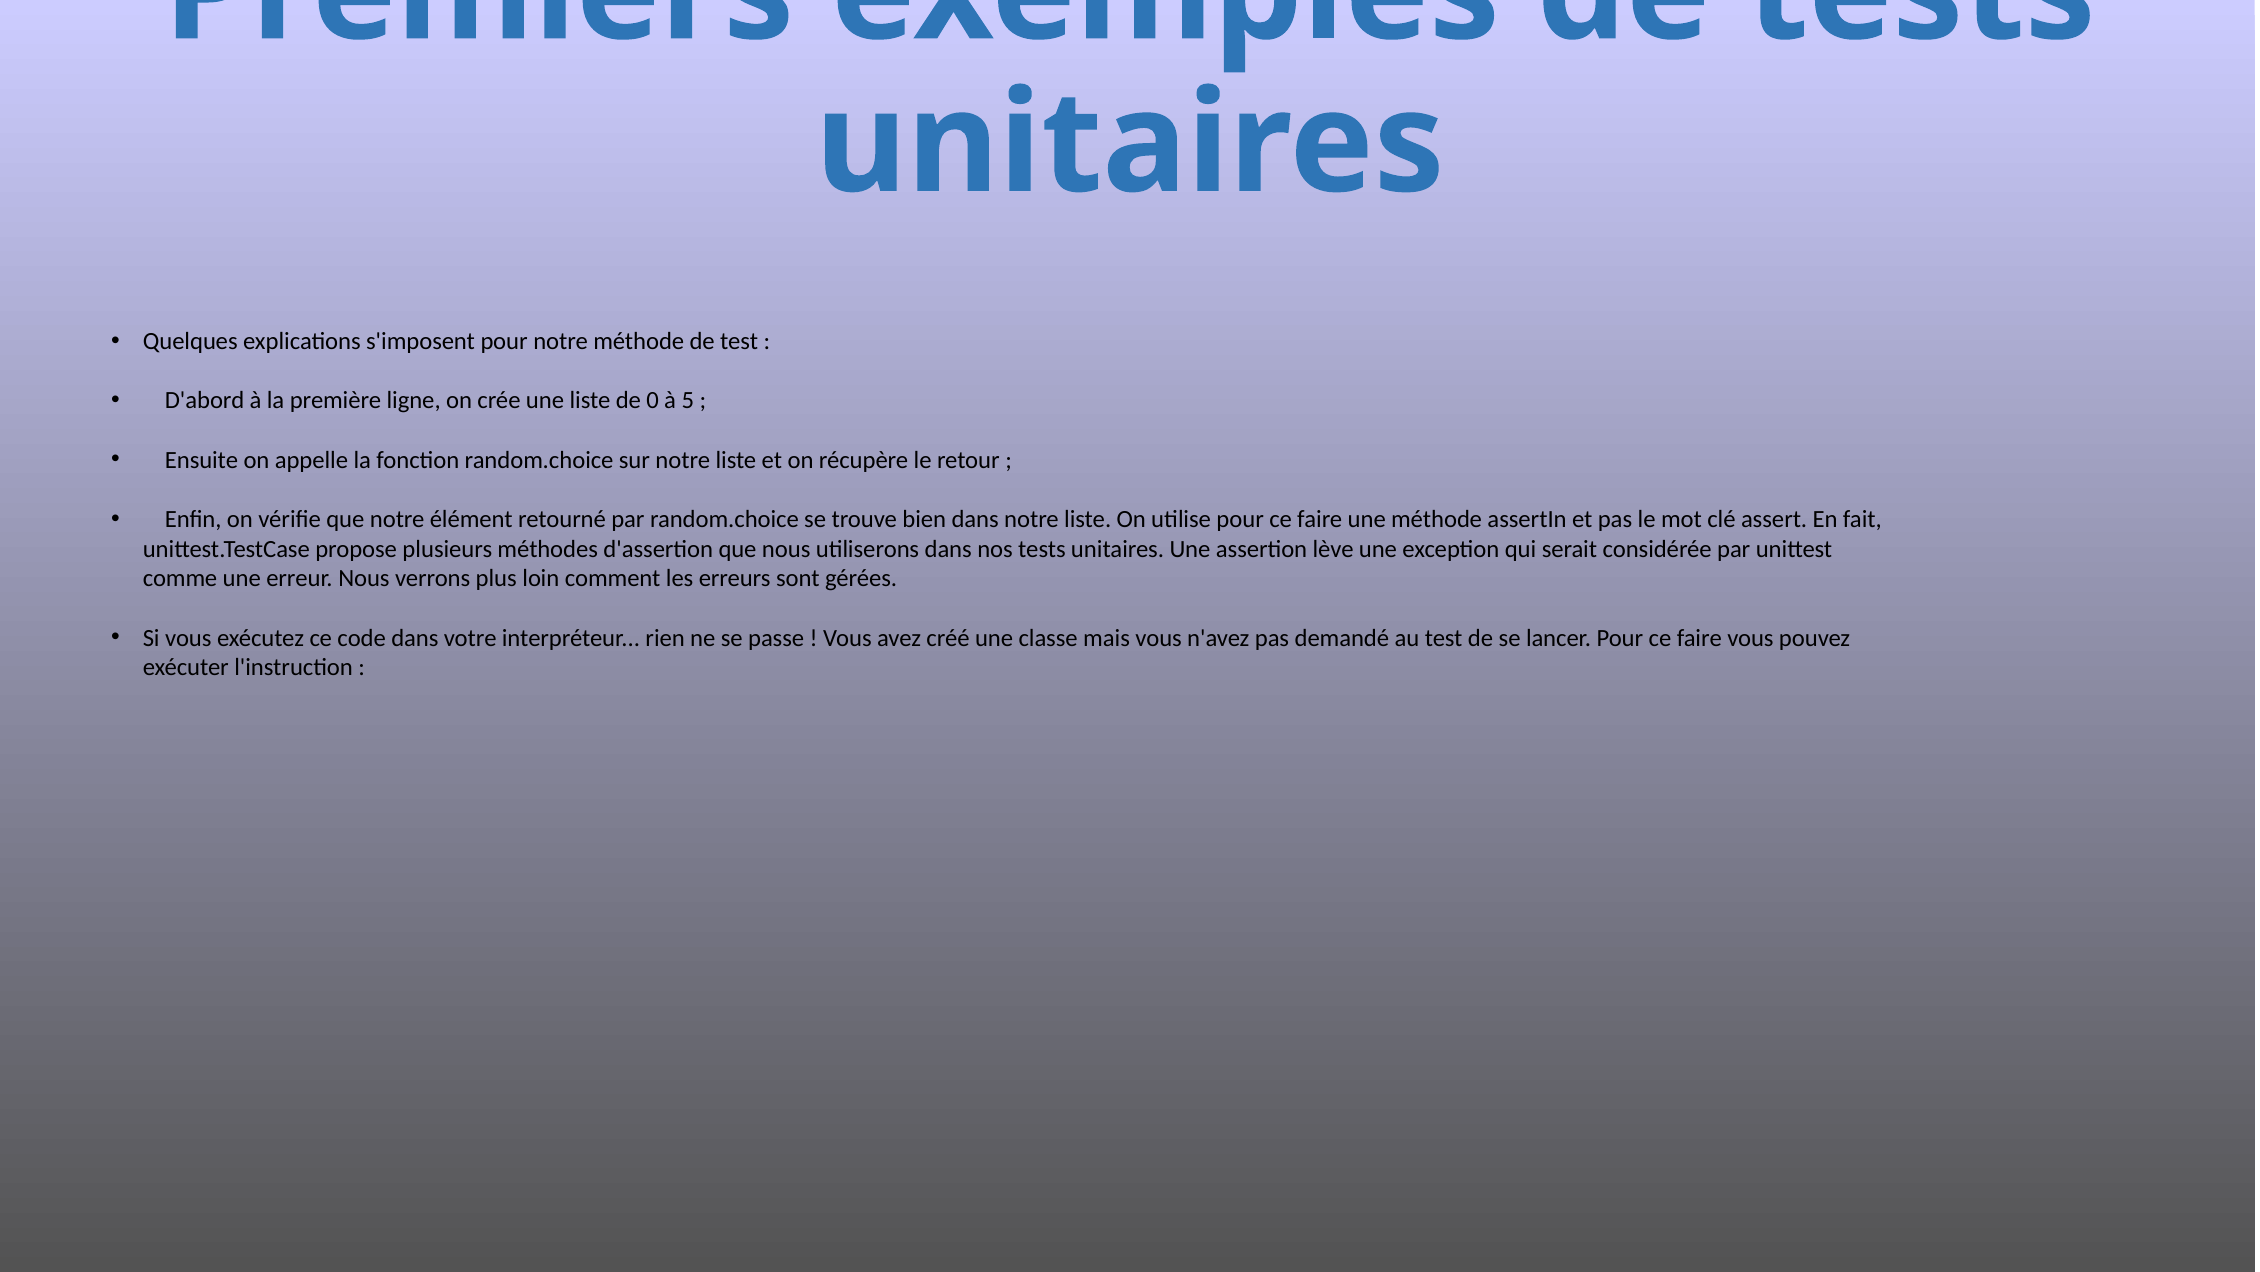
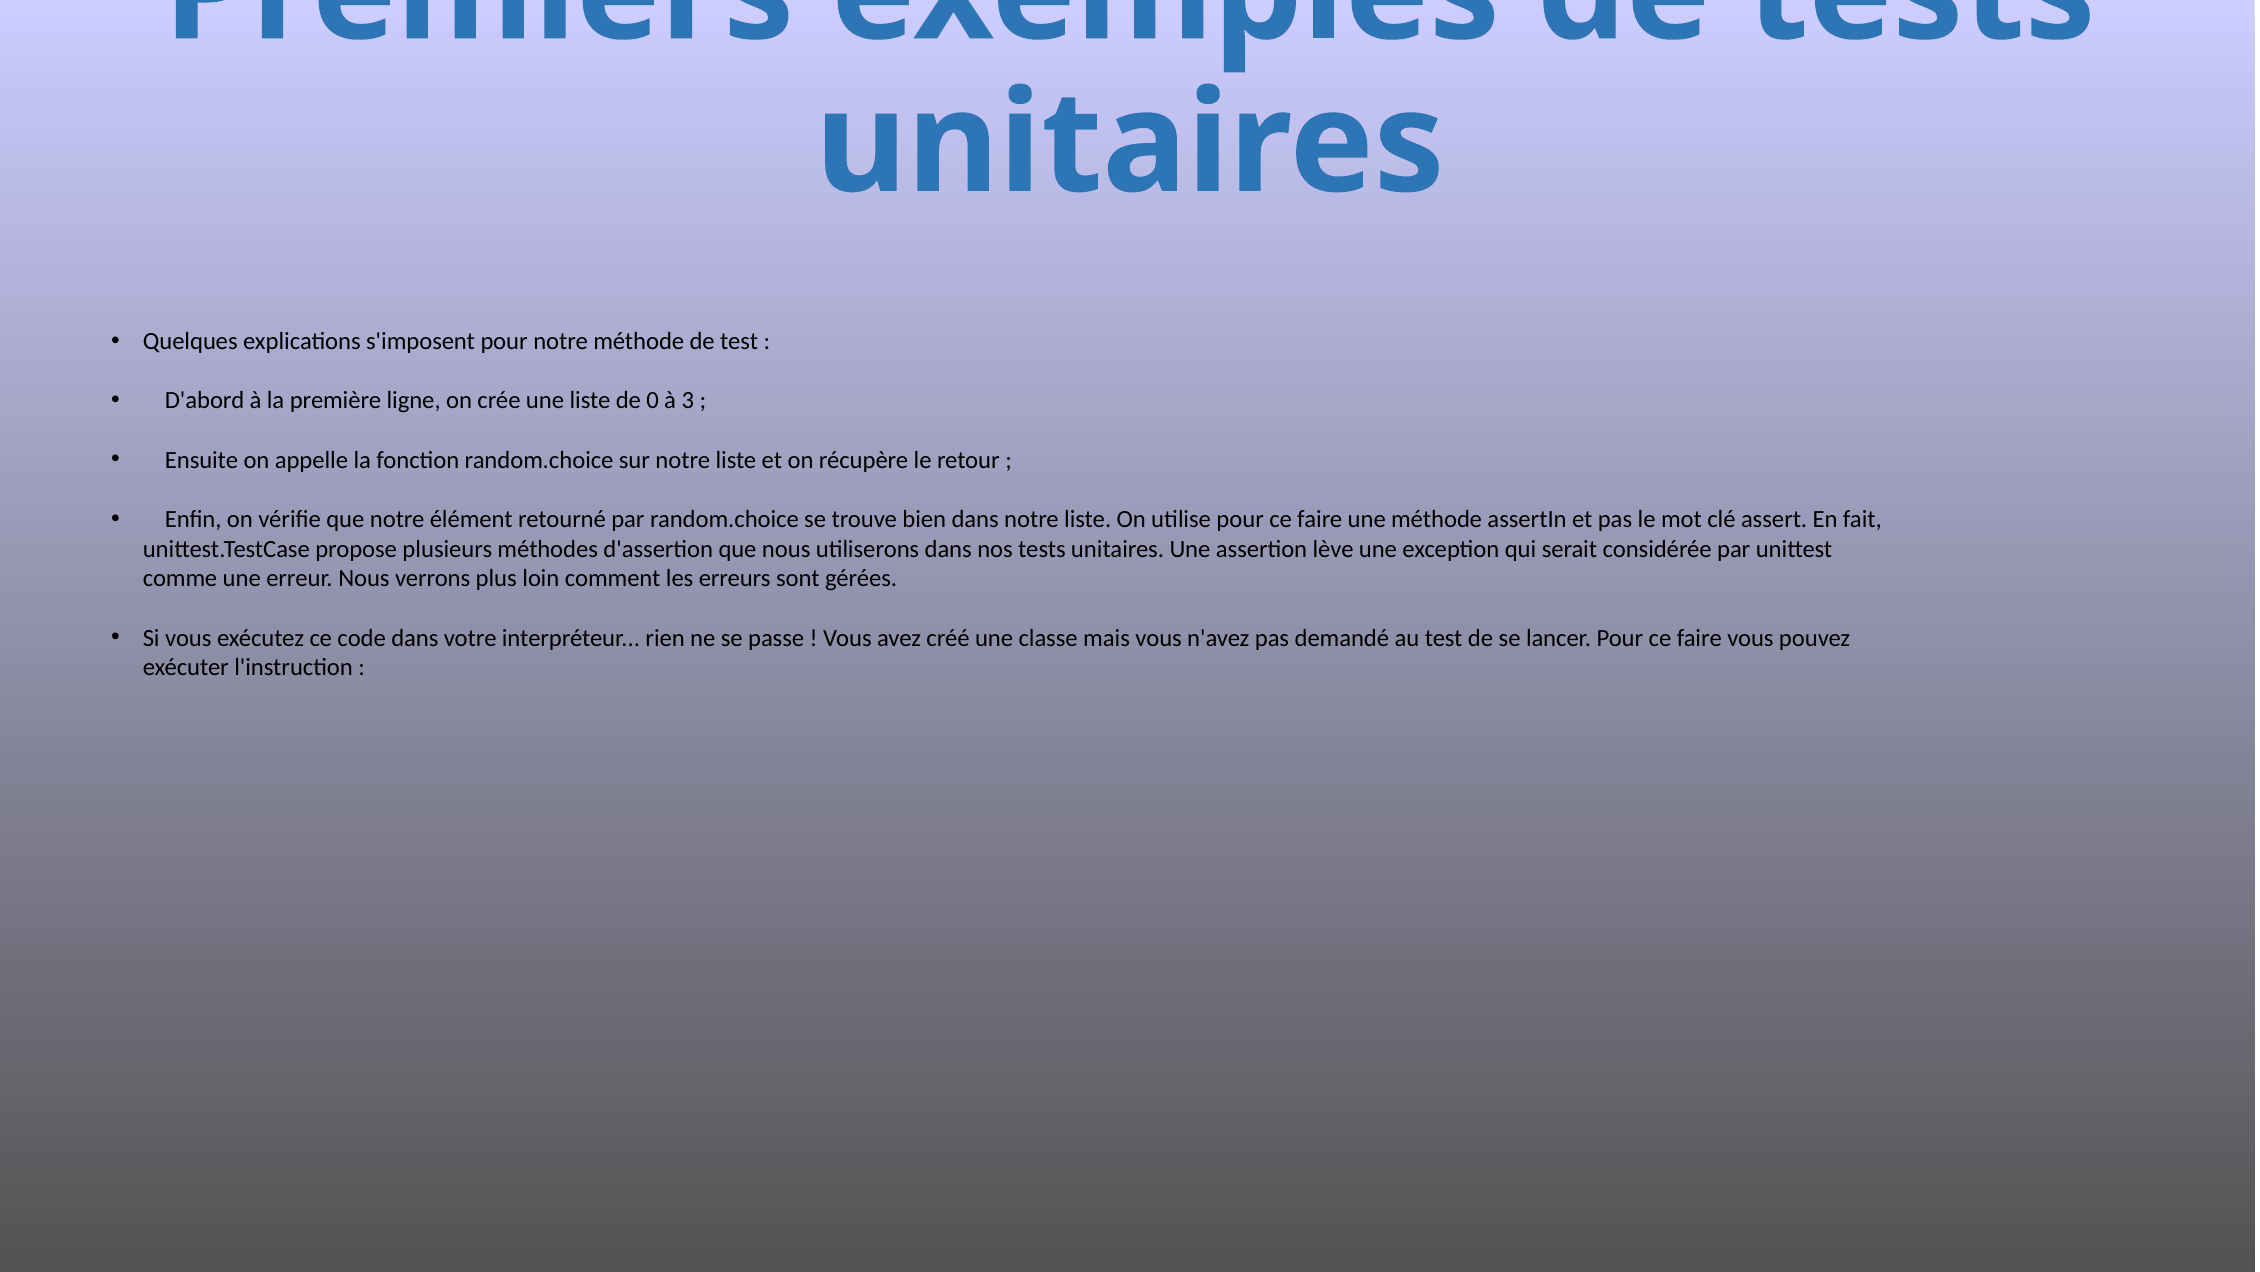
5: 5 -> 3
